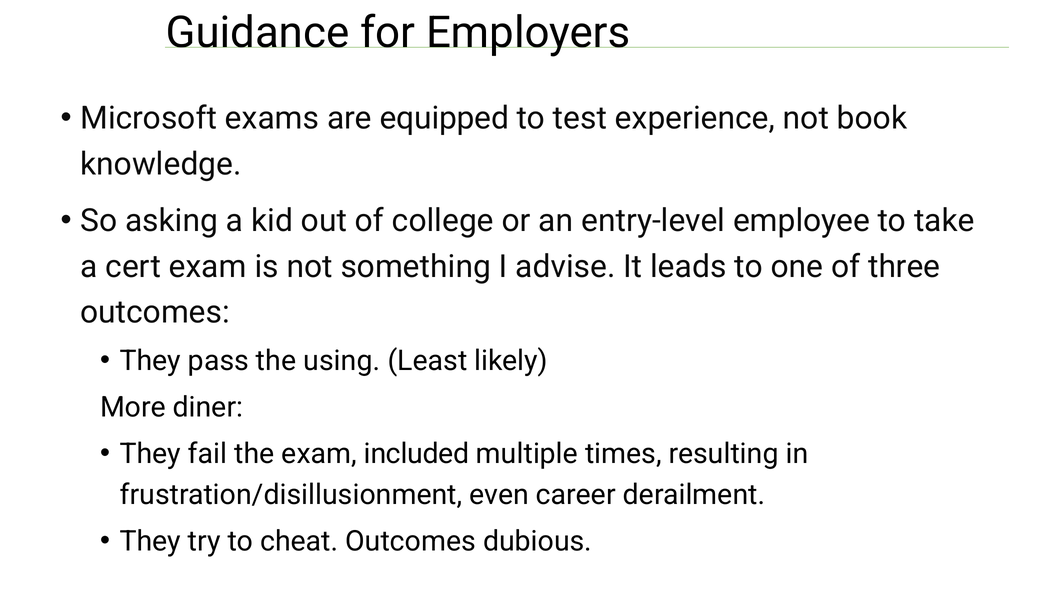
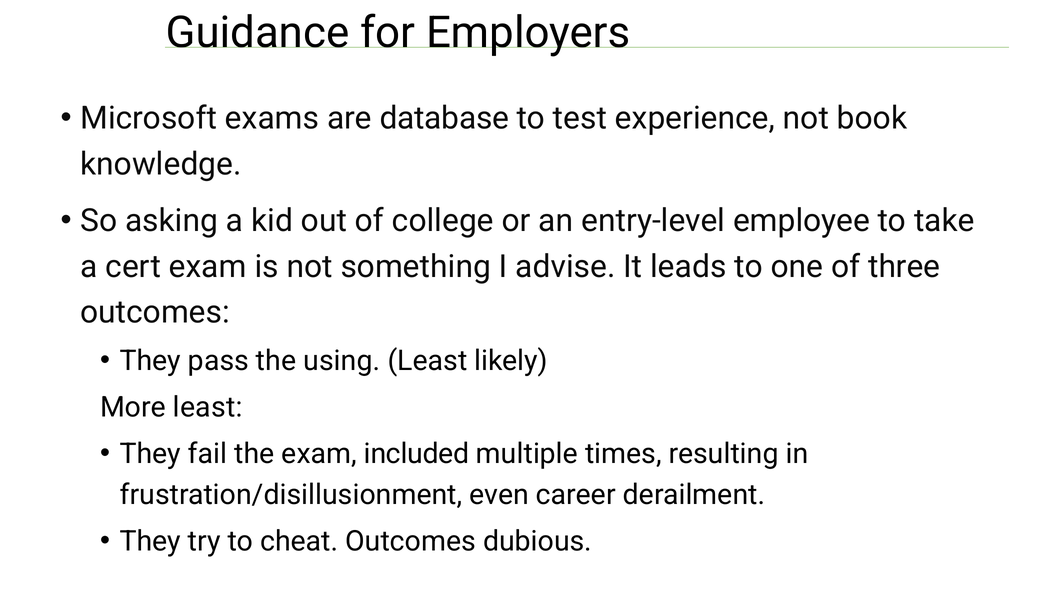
equipped: equipped -> database
More diner: diner -> least
